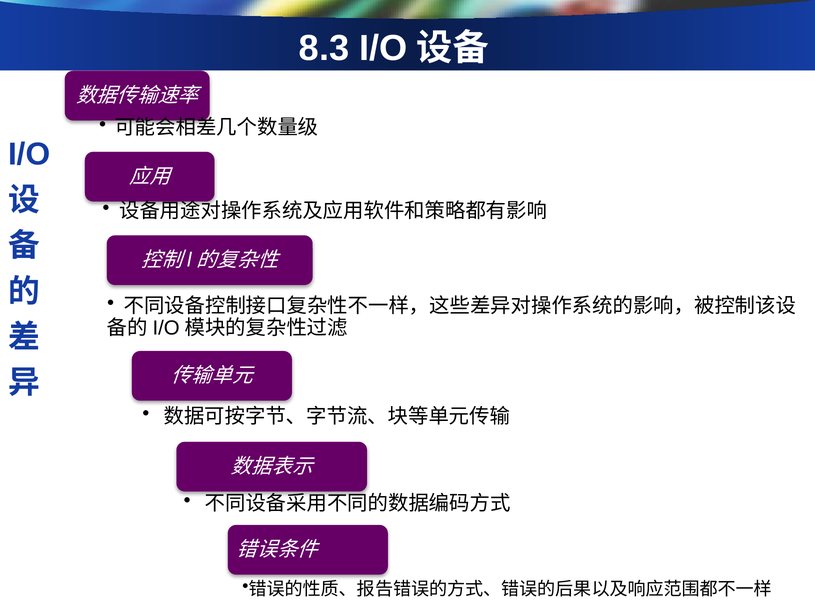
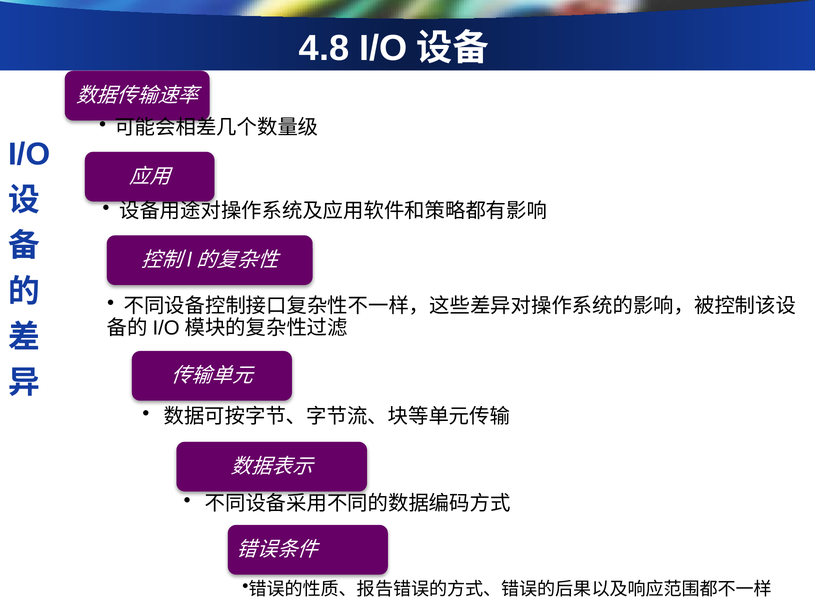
8.3: 8.3 -> 4.8
